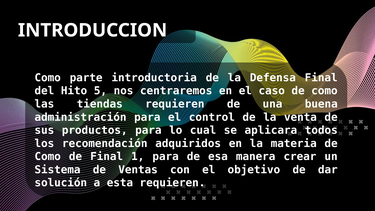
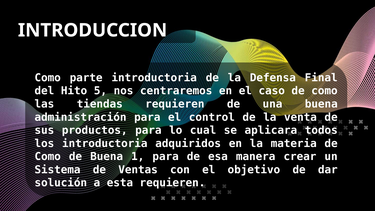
los recomendación: recomendación -> introductoria
de Final: Final -> Buena
